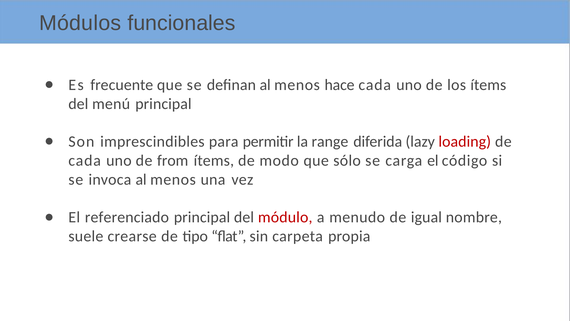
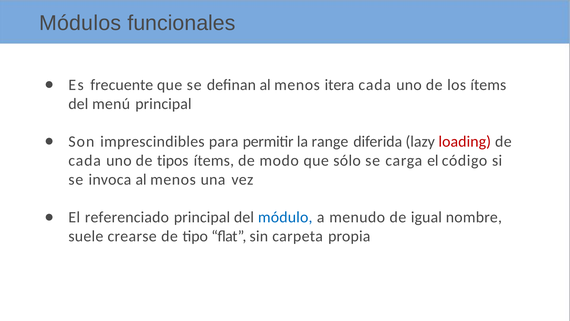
hace: hace -> itera
from: from -> tipos
módulo colour: red -> blue
